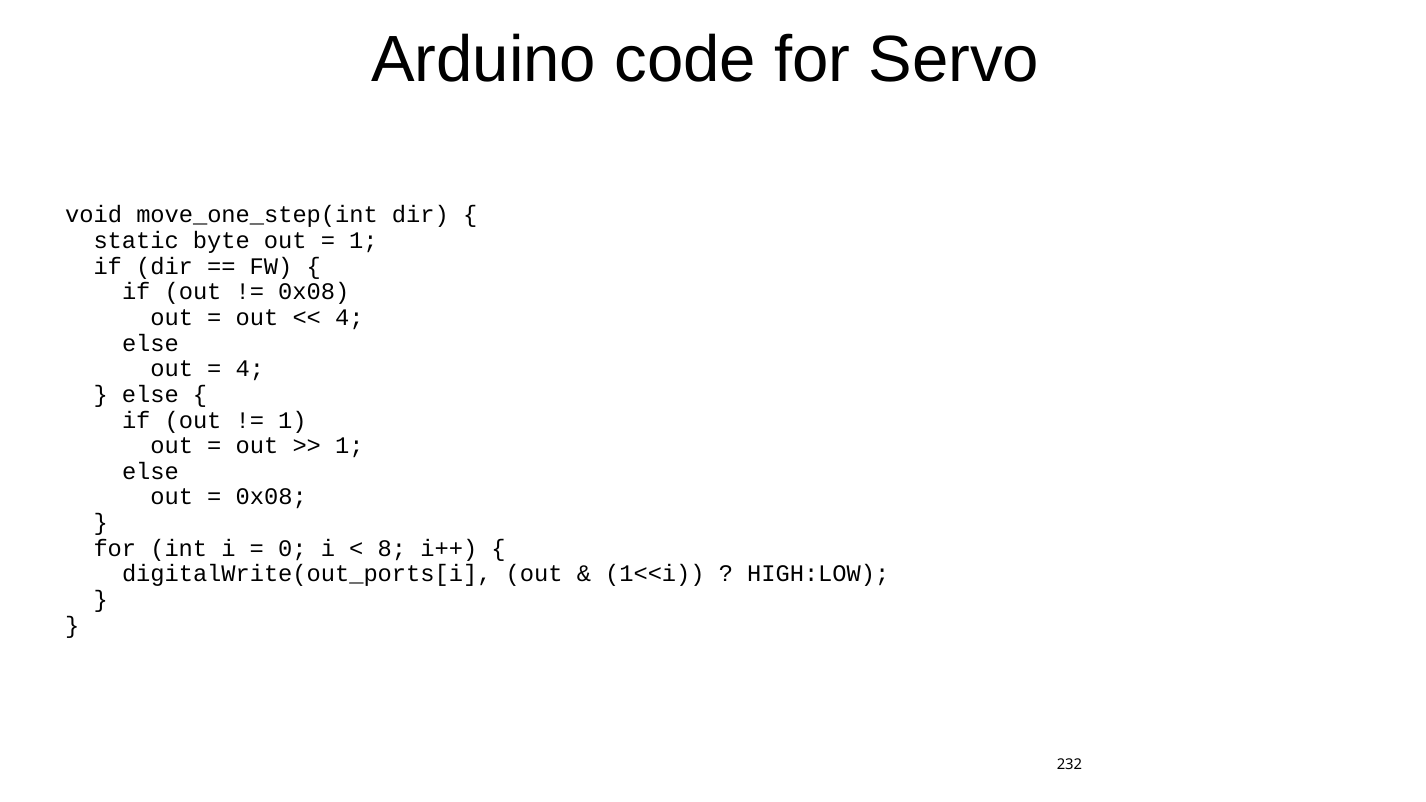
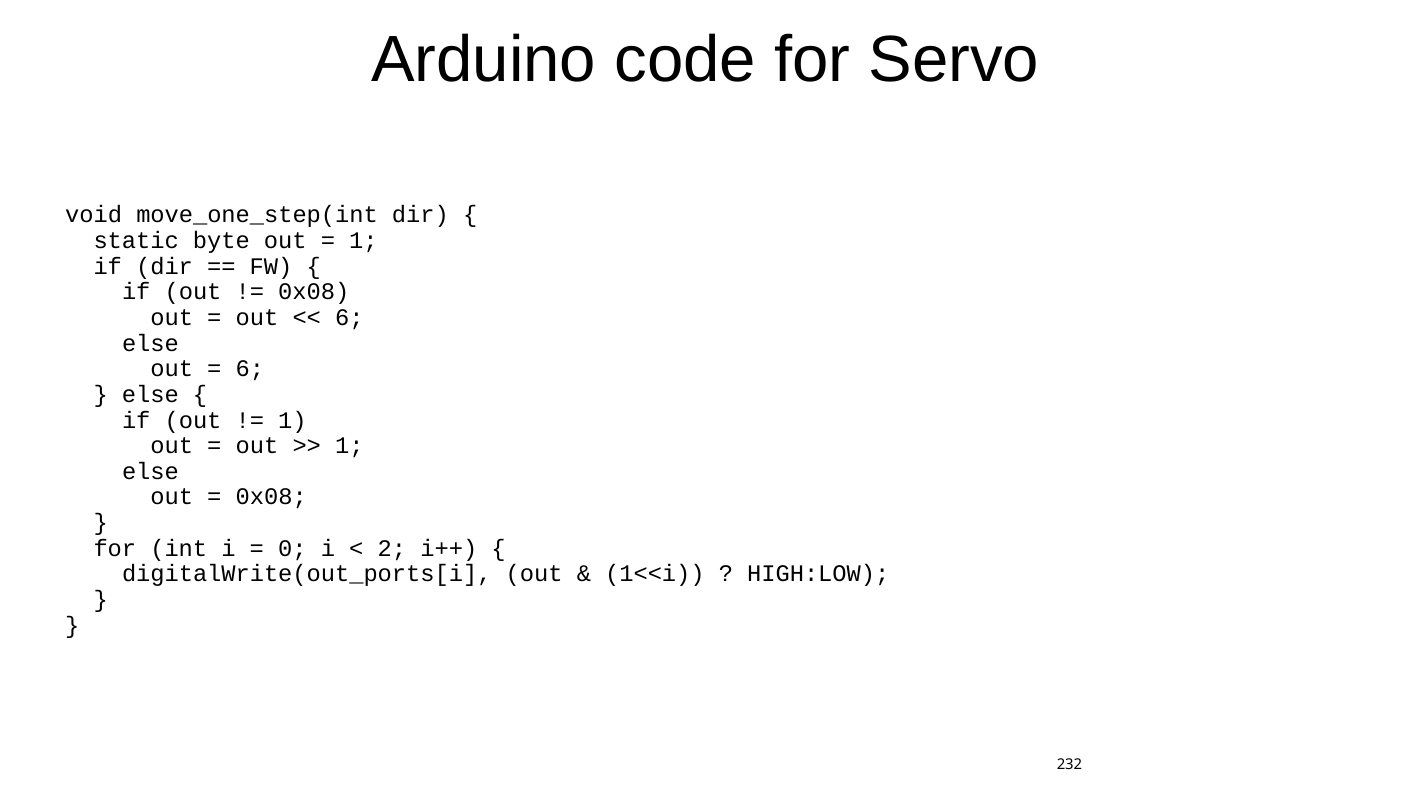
4 at (349, 318): 4 -> 6
4 at (250, 369): 4 -> 6
8: 8 -> 2
